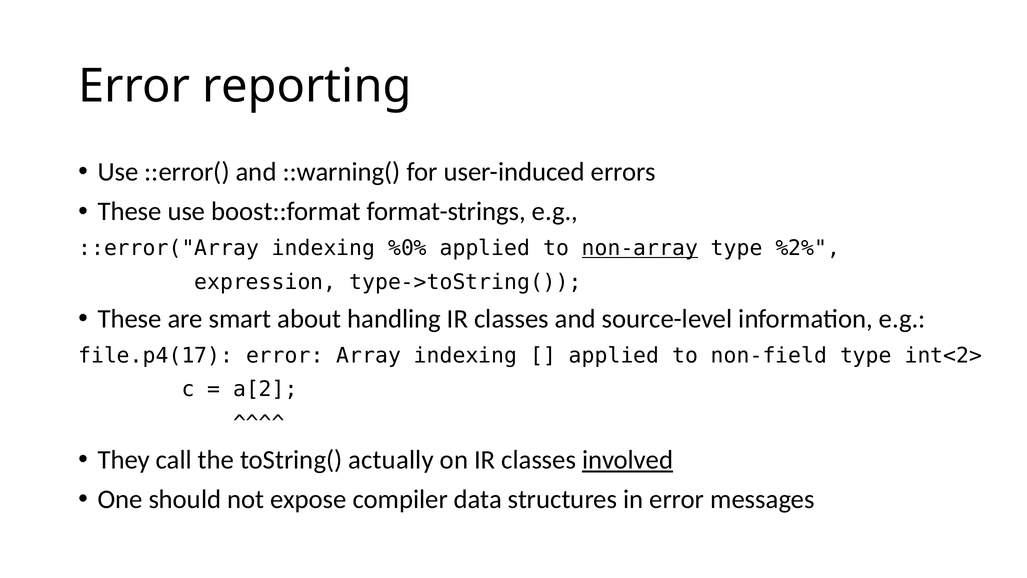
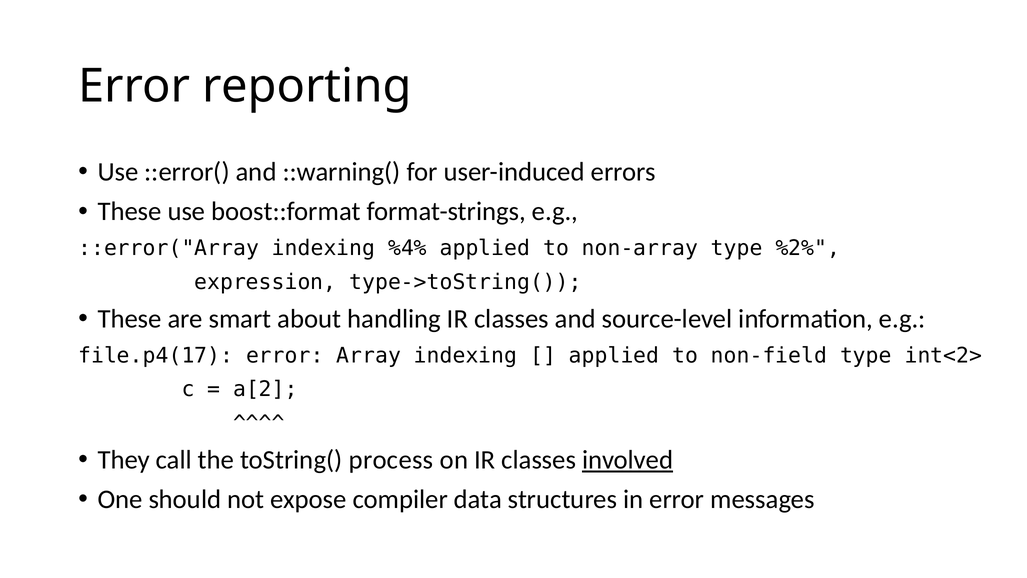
%0%: %0% -> %4%
non-array underline: present -> none
actually: actually -> process
